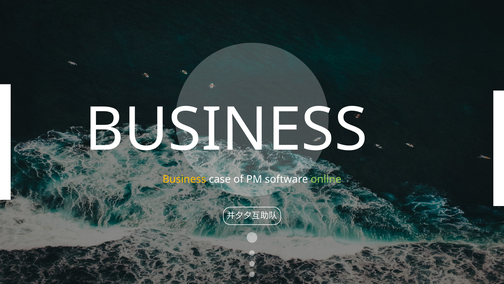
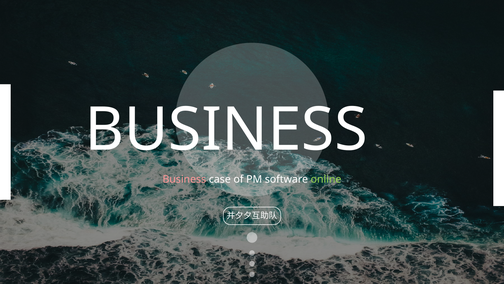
Business at (184, 179) colour: yellow -> pink
